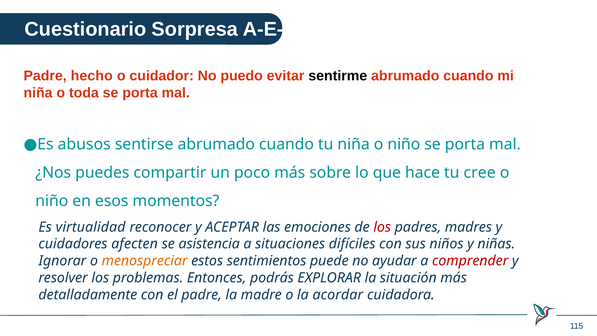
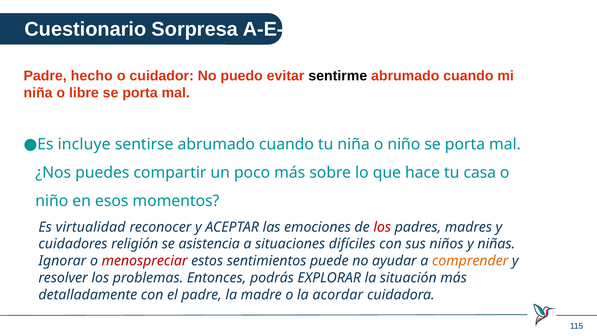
toda: toda -> libre
abusos: abusos -> incluye
cree: cree -> casa
afecten: afecten -> religión
menospreciar colour: orange -> red
comprender colour: red -> orange
